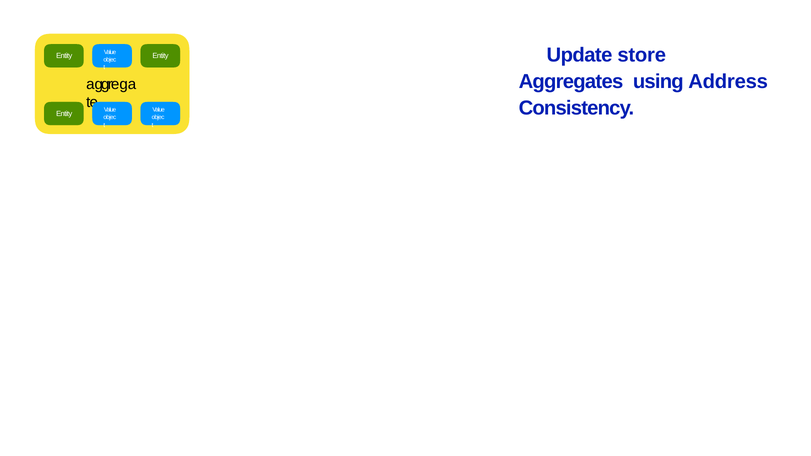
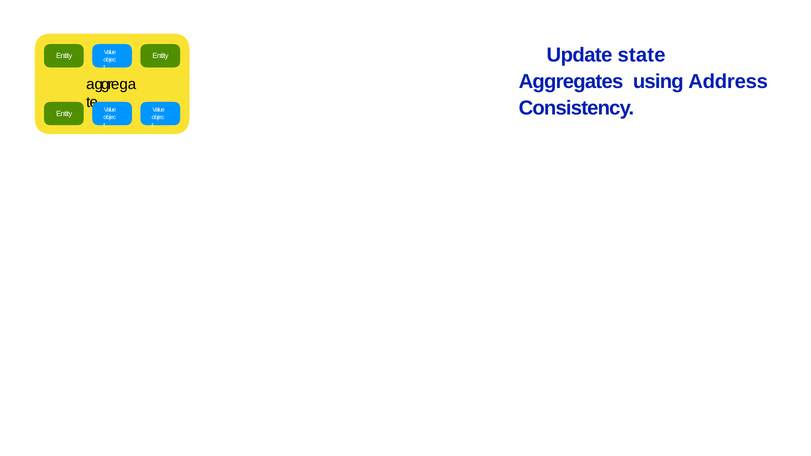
store: store -> state
